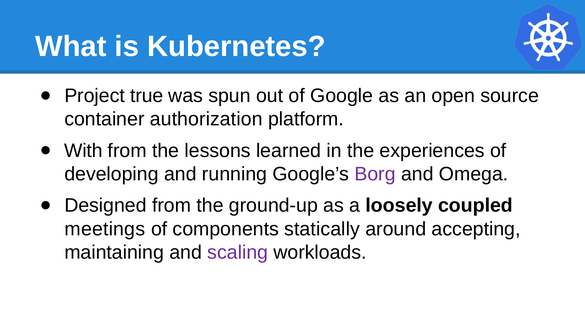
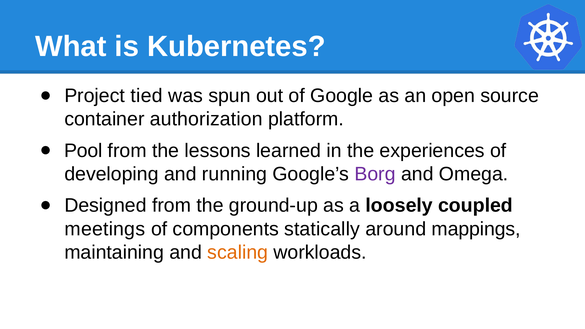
true: true -> tied
With: With -> Pool
accepting: accepting -> mappings
scaling colour: purple -> orange
